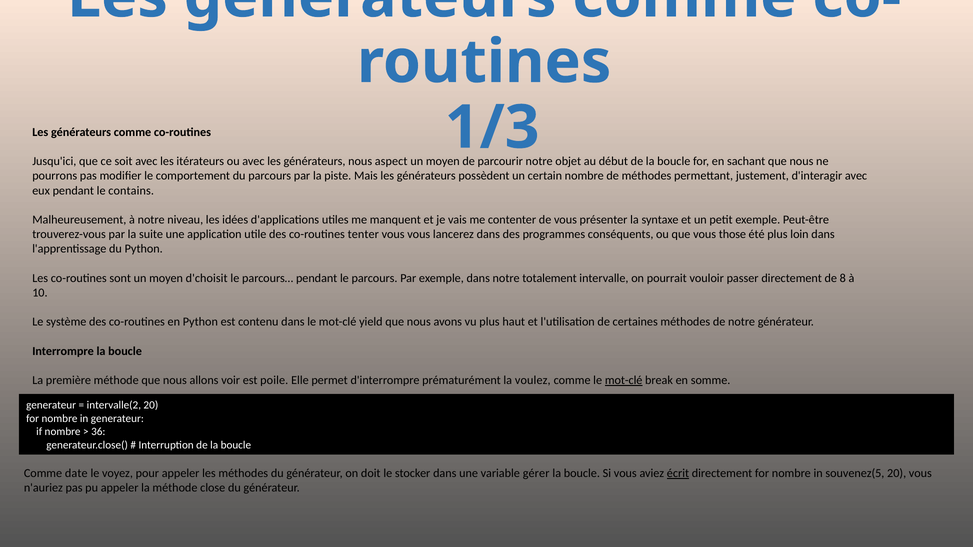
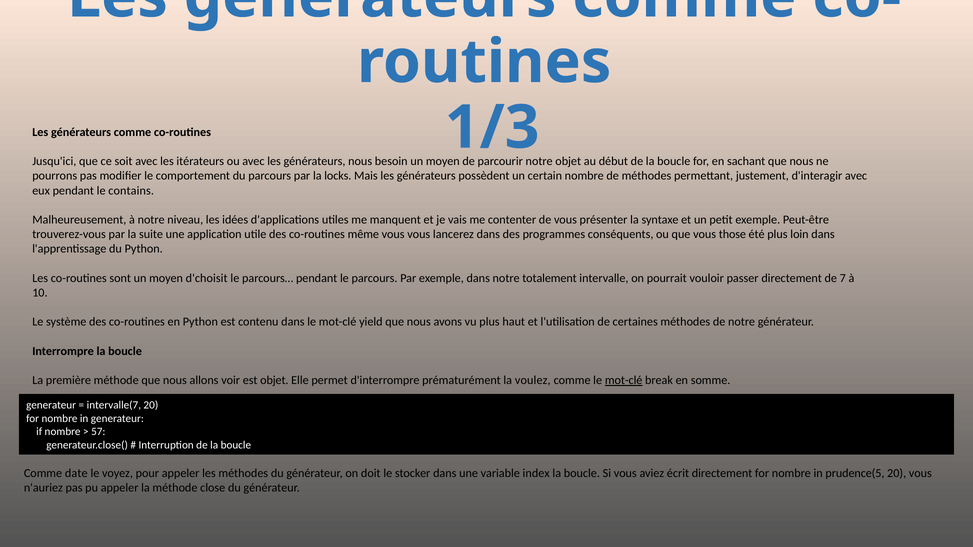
aspect: aspect -> besoin
piste: piste -> locks
tenter: tenter -> même
8: 8 -> 7
est poile: poile -> objet
intervalle(2: intervalle(2 -> intervalle(7
36: 36 -> 57
gérer: gérer -> index
écrit underline: present -> none
souvenez(5: souvenez(5 -> prudence(5
